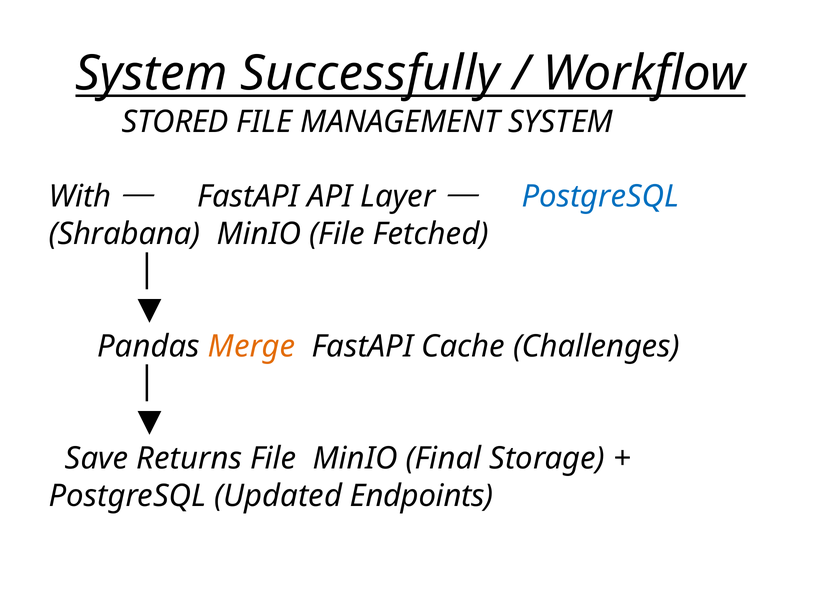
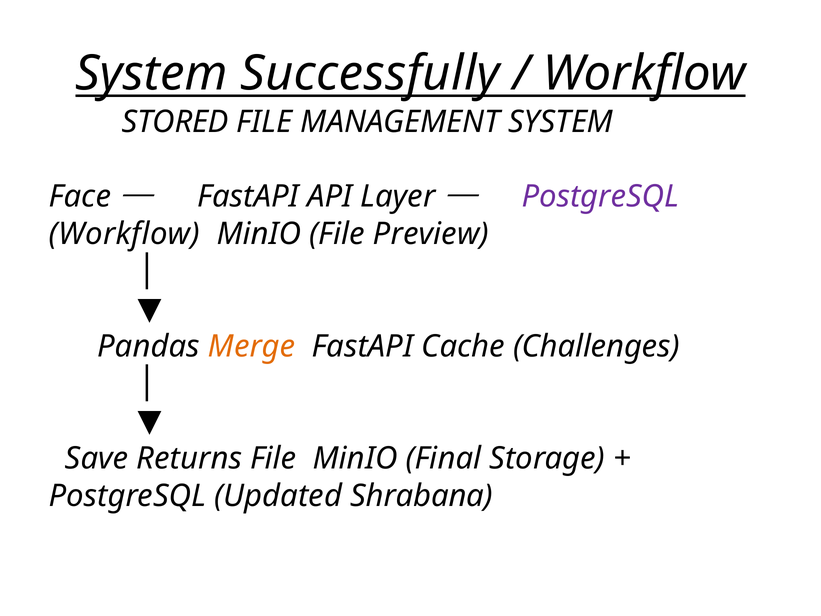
With: With -> Face
PostgreSQL at (600, 197) colour: blue -> purple
Shrabana at (125, 234): Shrabana -> Workflow
Fetched: Fetched -> Preview
Endpoints: Endpoints -> Shrabana
